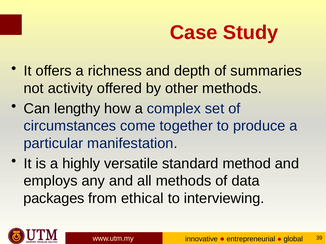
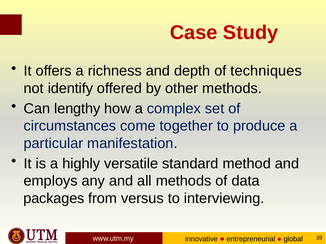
summaries: summaries -> techniques
activity: activity -> identify
ethical: ethical -> versus
